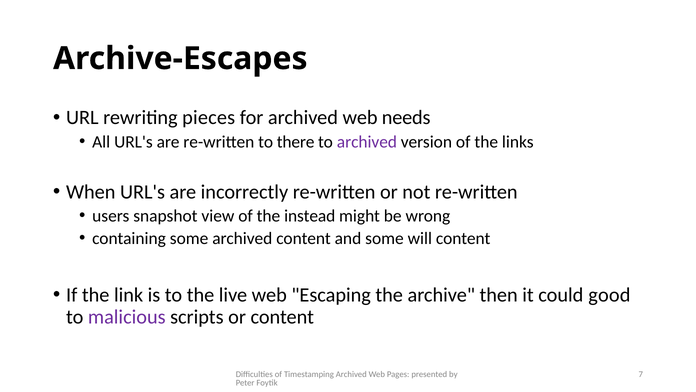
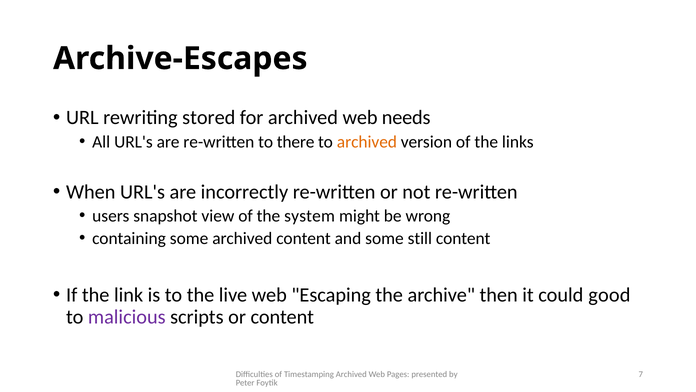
pieces: pieces -> stored
archived at (367, 142) colour: purple -> orange
instead: instead -> system
will: will -> still
